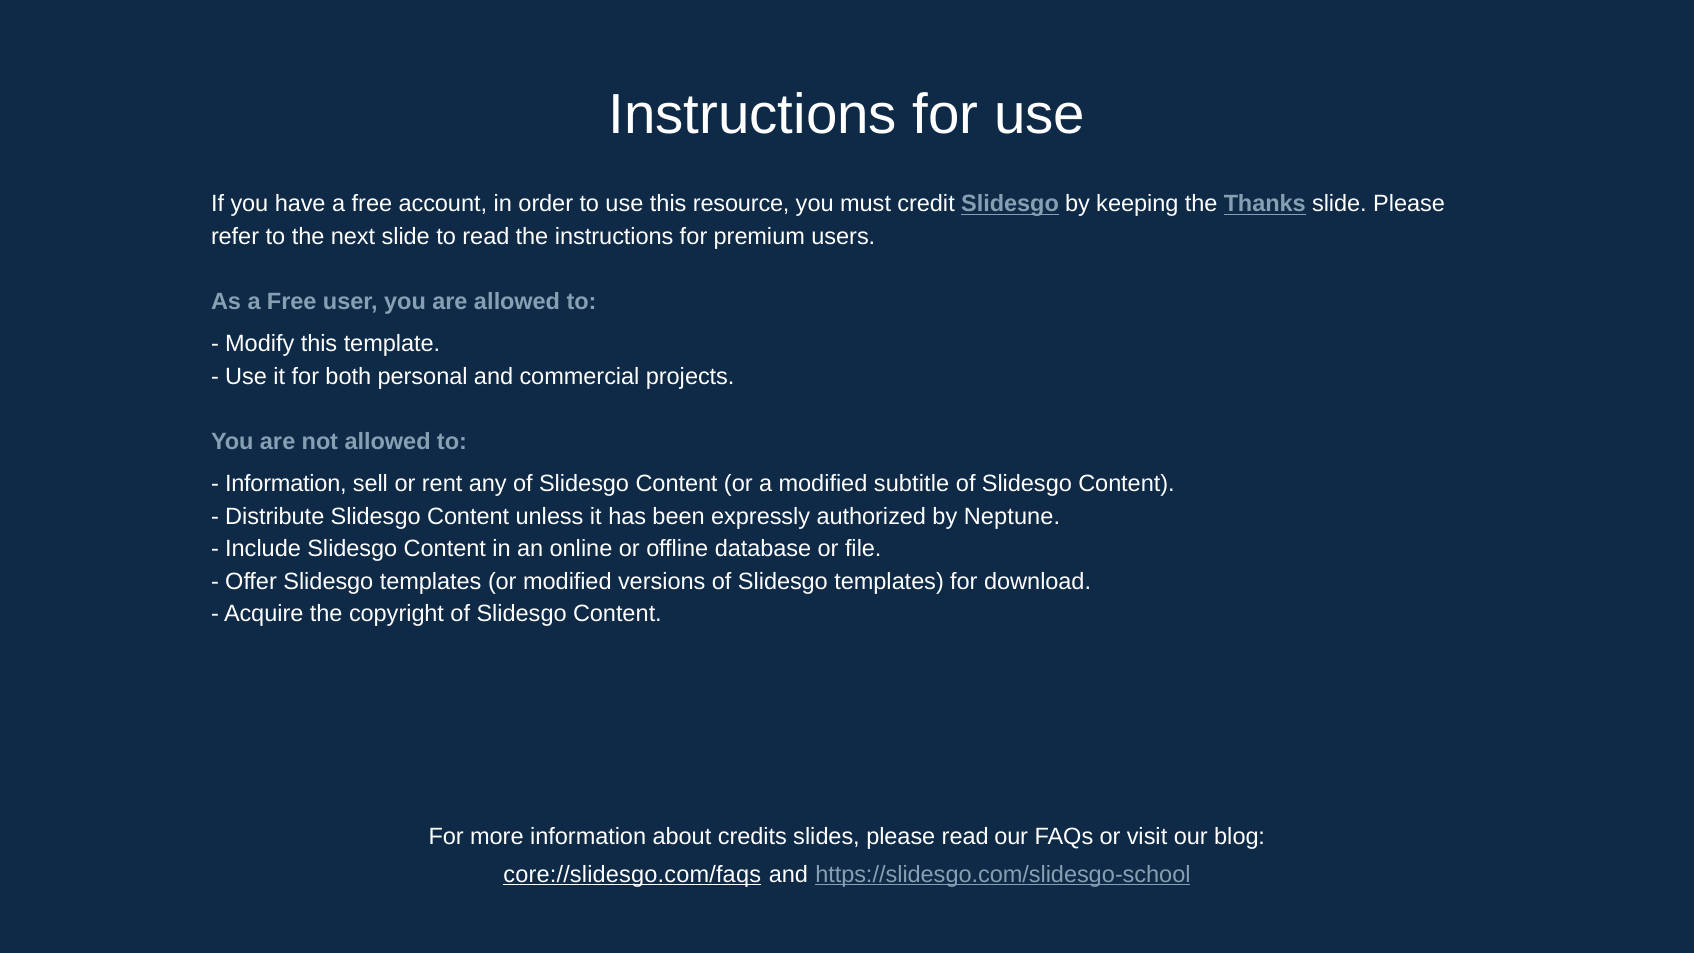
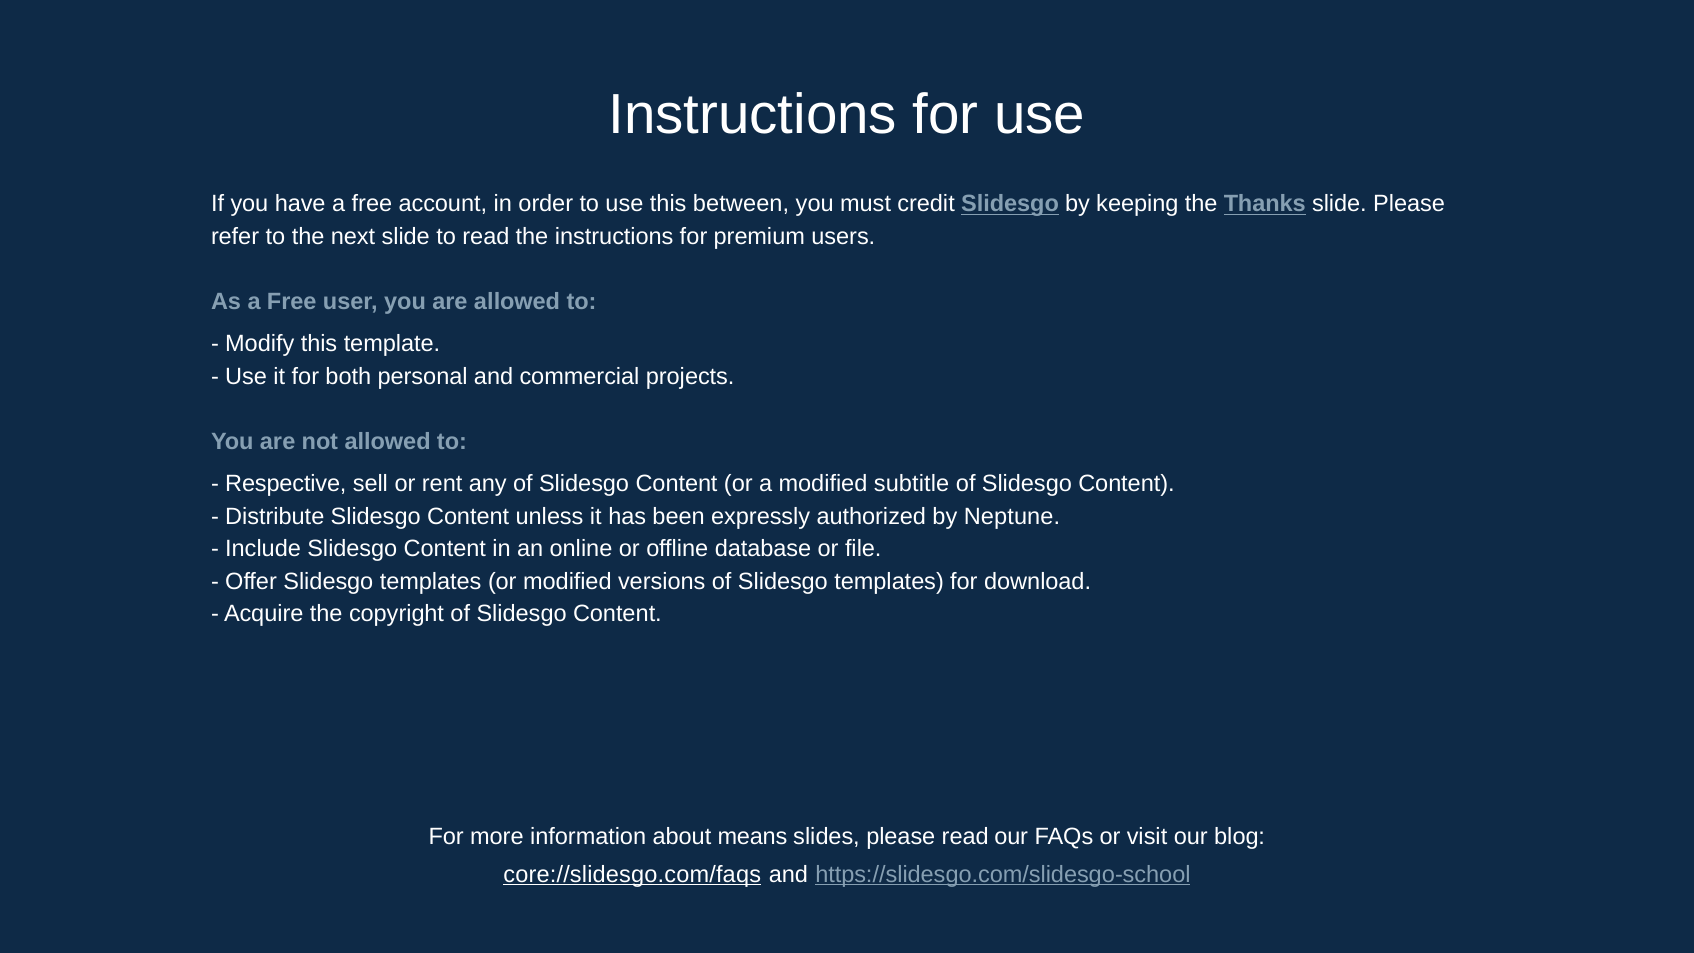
resource: resource -> between
Information at (286, 484): Information -> Respective
credits: credits -> means
